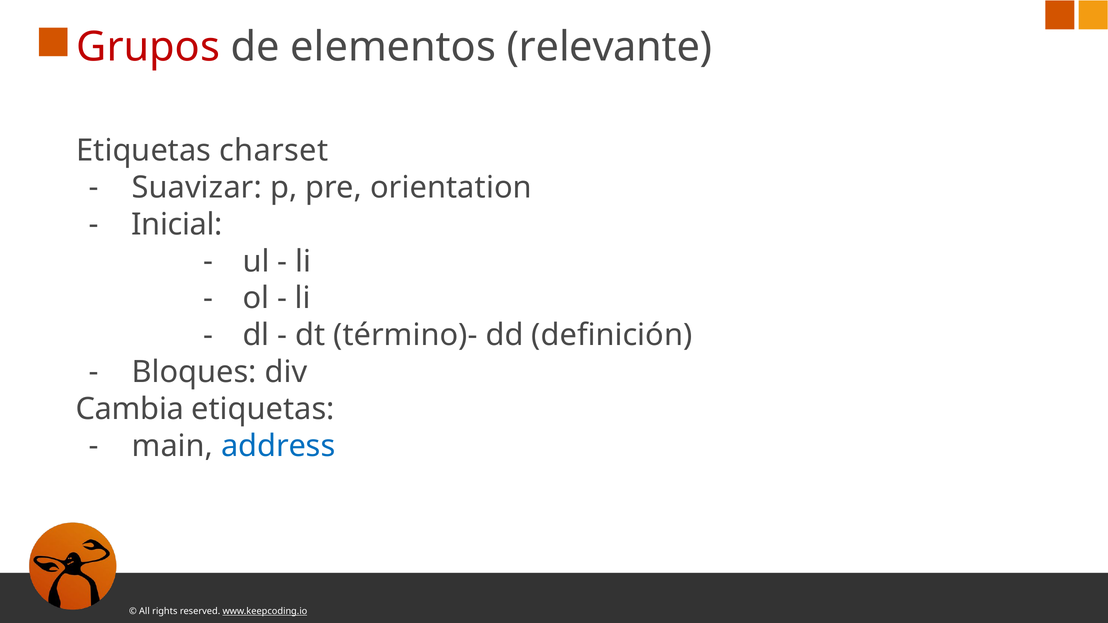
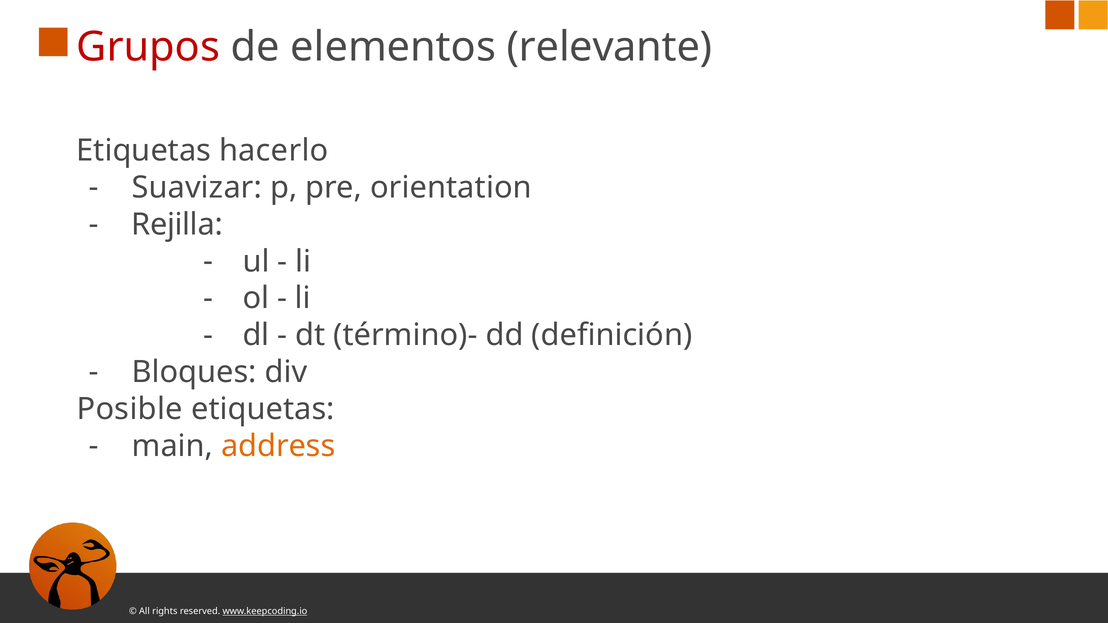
charset: charset -> hacerlo
Inicial: Inicial -> Rejilla
Cambia: Cambia -> Posible
address colour: blue -> orange
